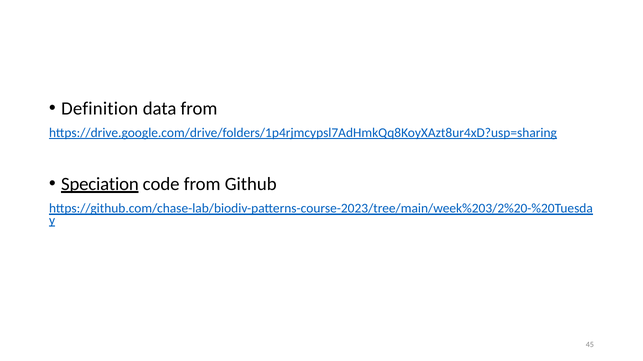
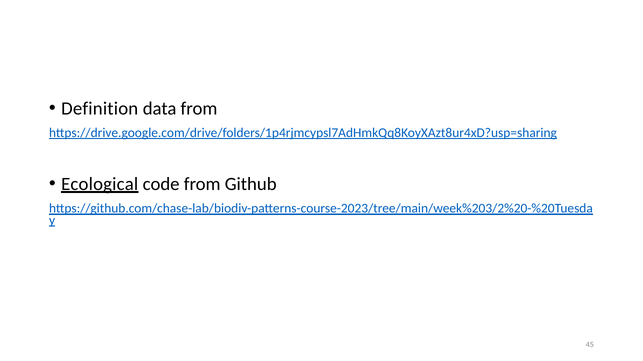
Speciation: Speciation -> Ecological
